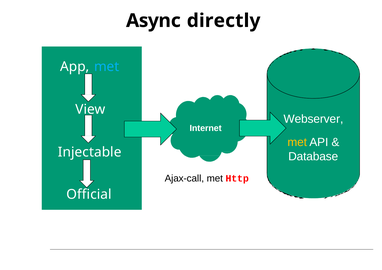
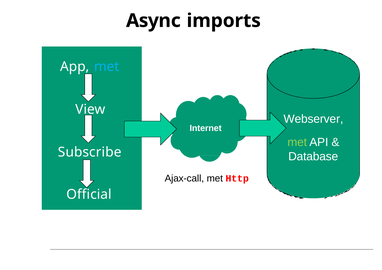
directly: directly -> imports
met at (297, 142) colour: yellow -> light green
Injectable: Injectable -> Subscribe
